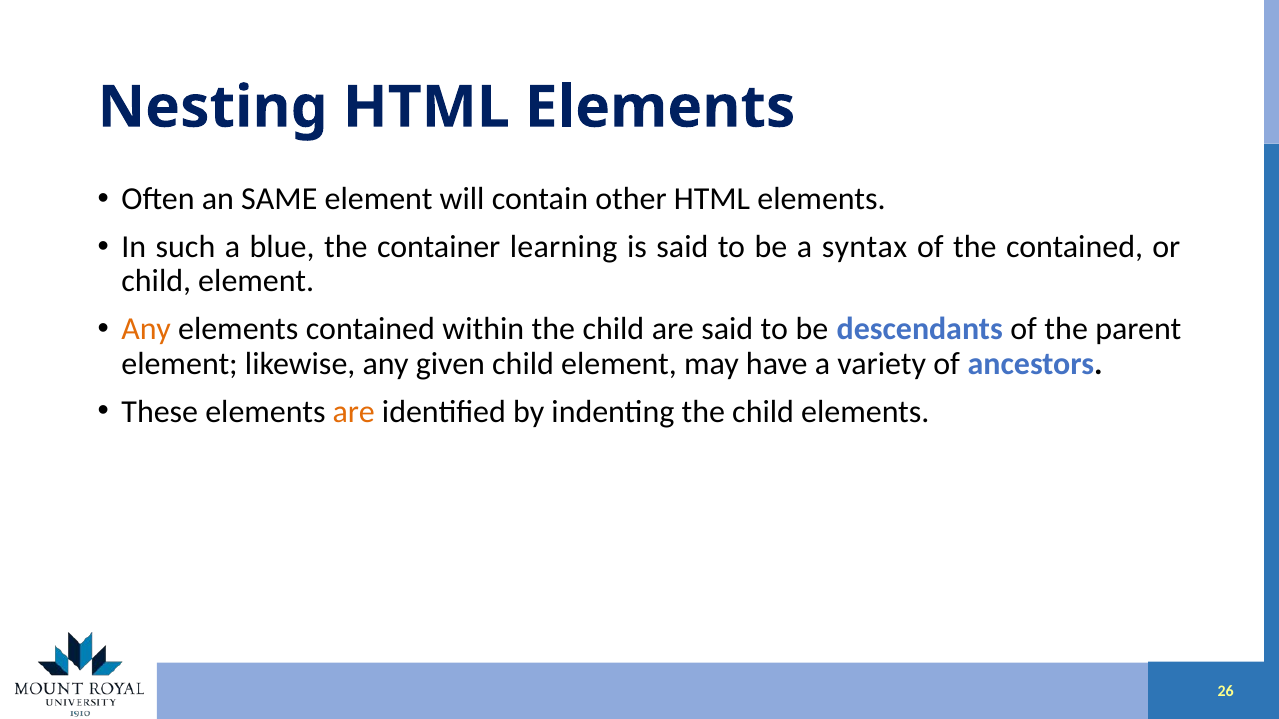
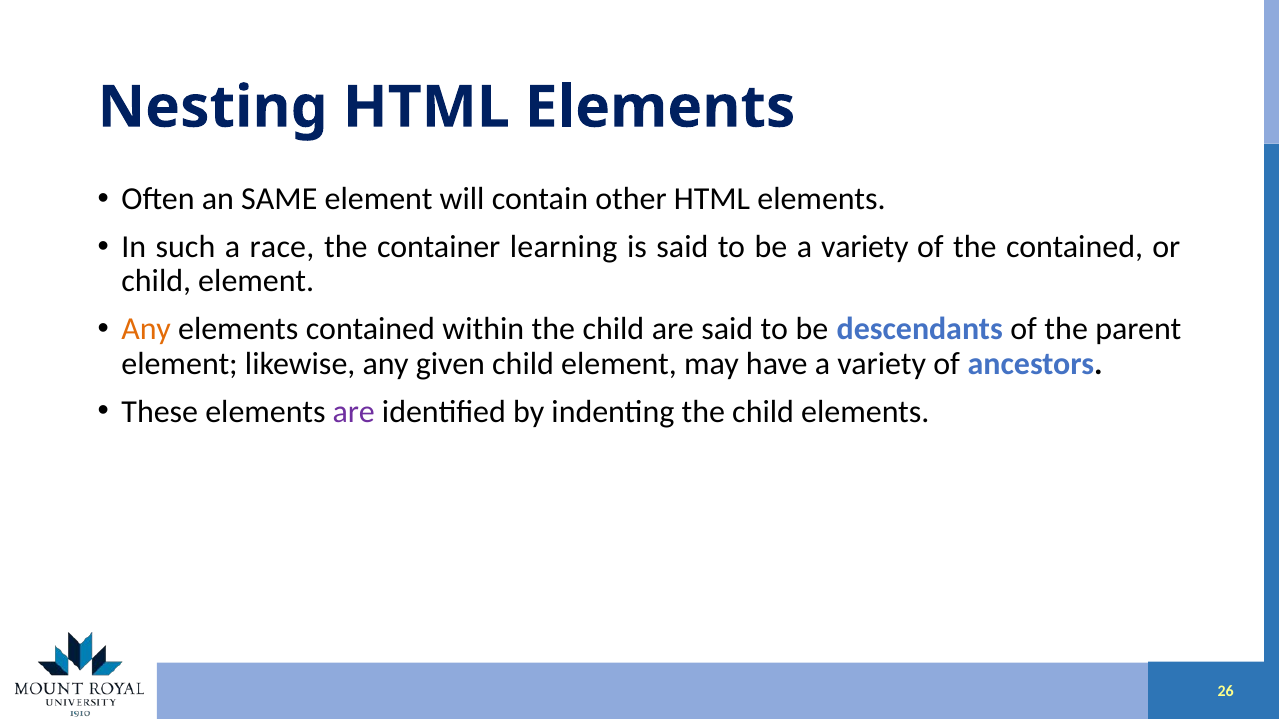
blue: blue -> race
be a syntax: syntax -> variety
are at (354, 412) colour: orange -> purple
